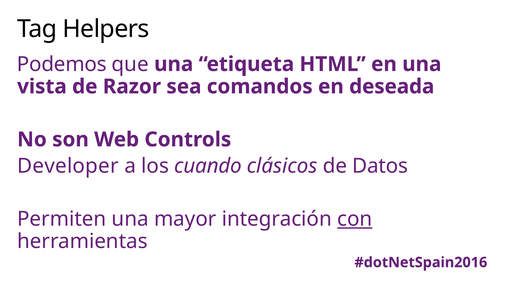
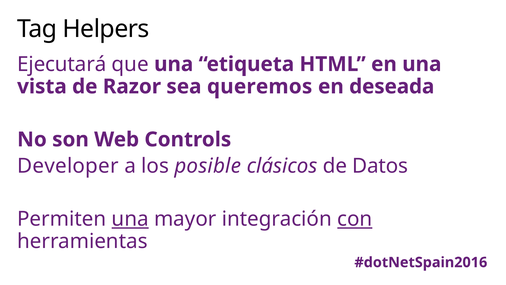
Podemos: Podemos -> Ejecutará
comandos: comandos -> queremos
cuando: cuando -> posible
una at (130, 219) underline: none -> present
